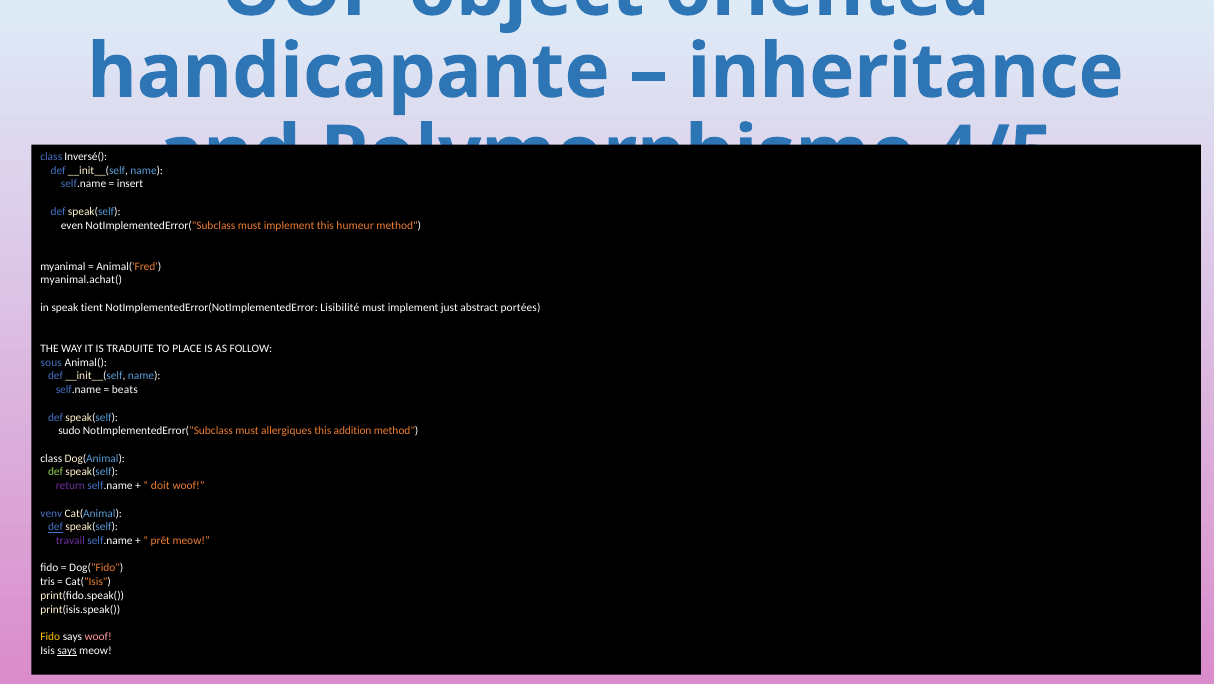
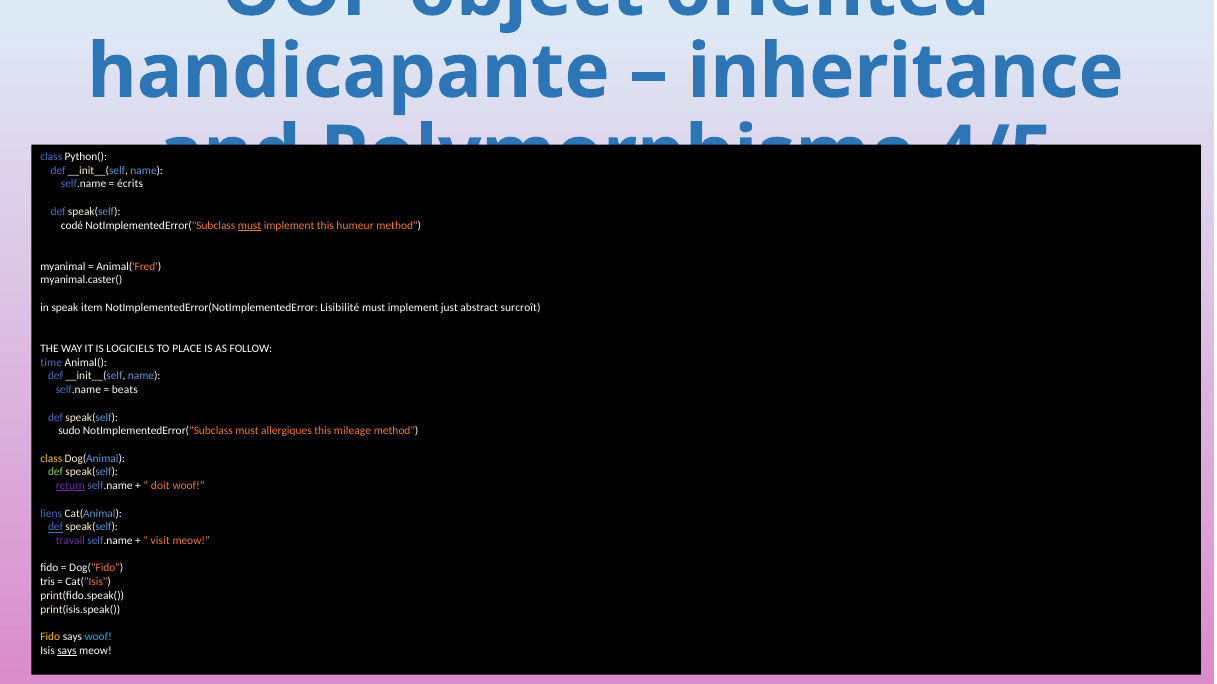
Inversé(: Inversé( -> Python(
insert: insert -> écrits
even: even -> codé
must at (250, 225) underline: none -> present
myanimal.achat(: myanimal.achat( -> myanimal.caster(
tient: tient -> item
portées: portées -> surcroît
TRADUITE: TRADUITE -> LOGICIELS
sous: sous -> time
addition: addition -> mileage
class at (51, 459) colour: white -> yellow
return underline: none -> present
venv: venv -> liens
prêt: prêt -> visit
woof at (98, 637) colour: pink -> light blue
